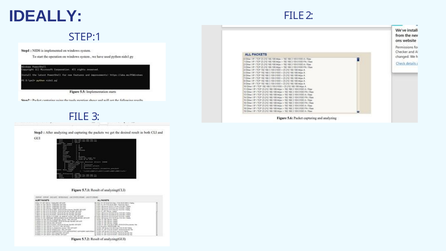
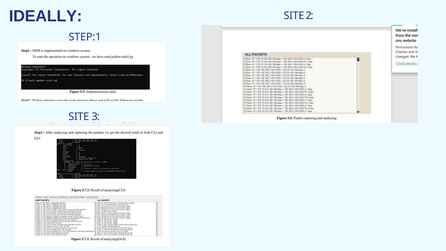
FILE at (294, 16): FILE -> SITE
FILE at (79, 116): FILE -> SITE
